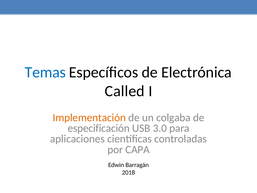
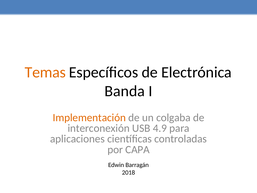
Temas colour: blue -> orange
Called: Called -> Banda
especificación: especificación -> interconexión
3.0: 3.0 -> 4.9
